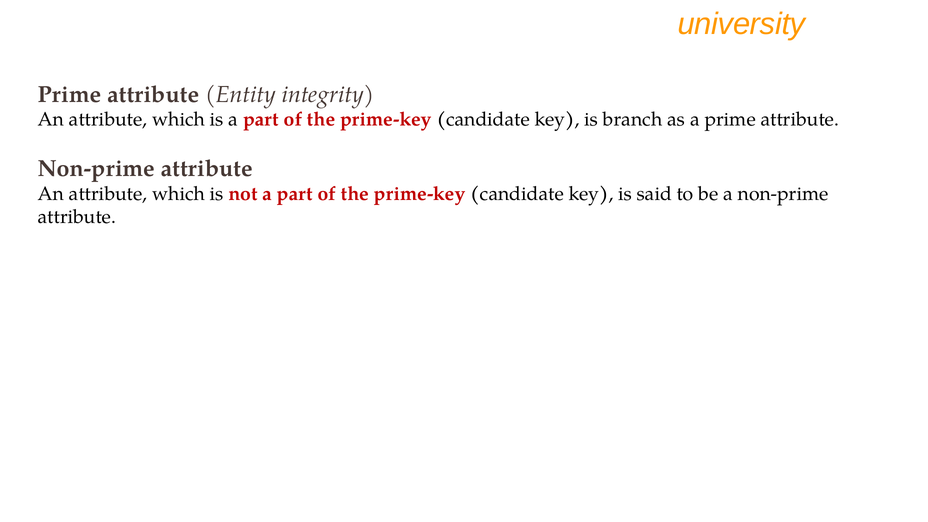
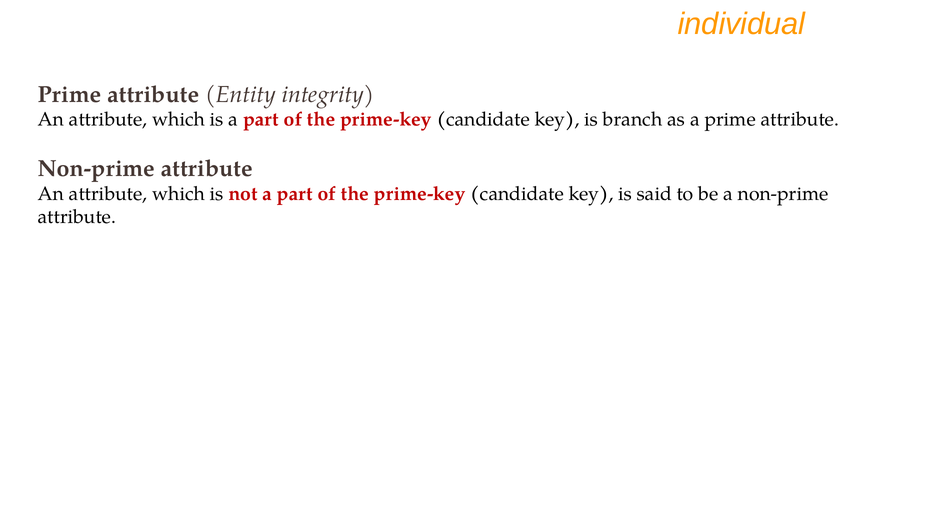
university: university -> individual
